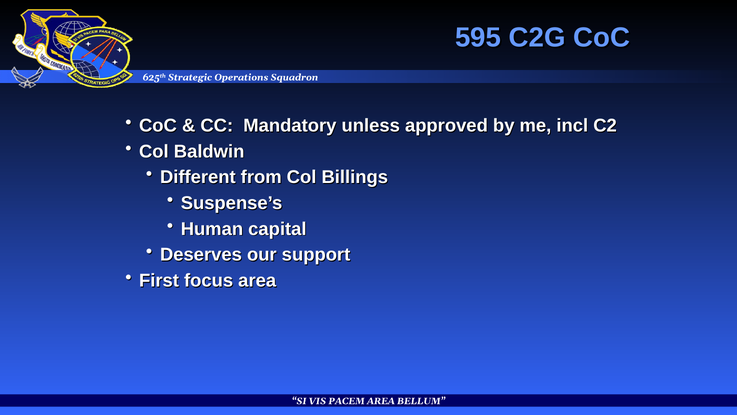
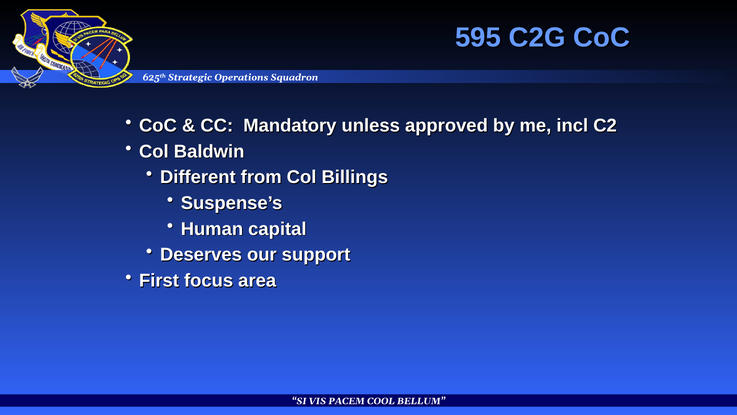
PACEM AREA: AREA -> COOL
